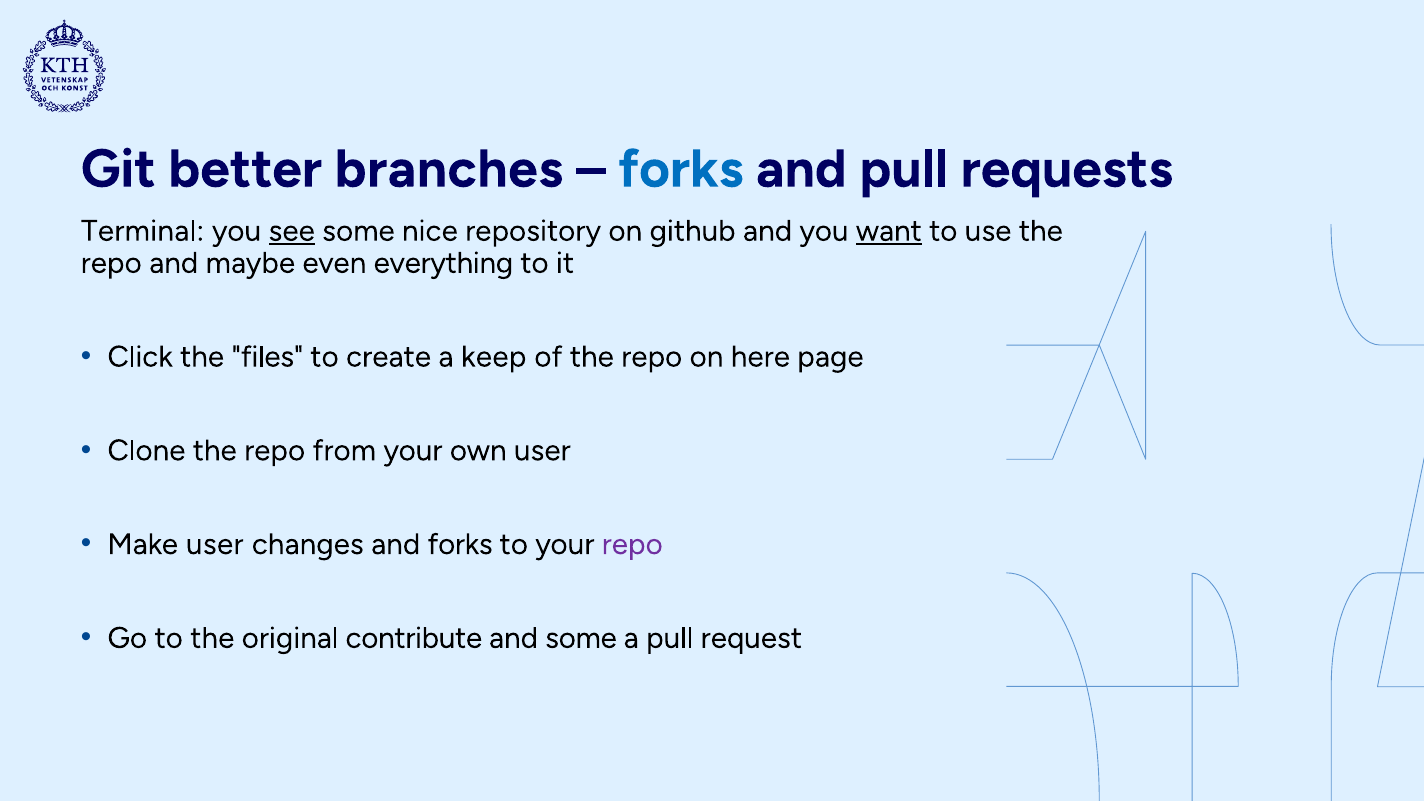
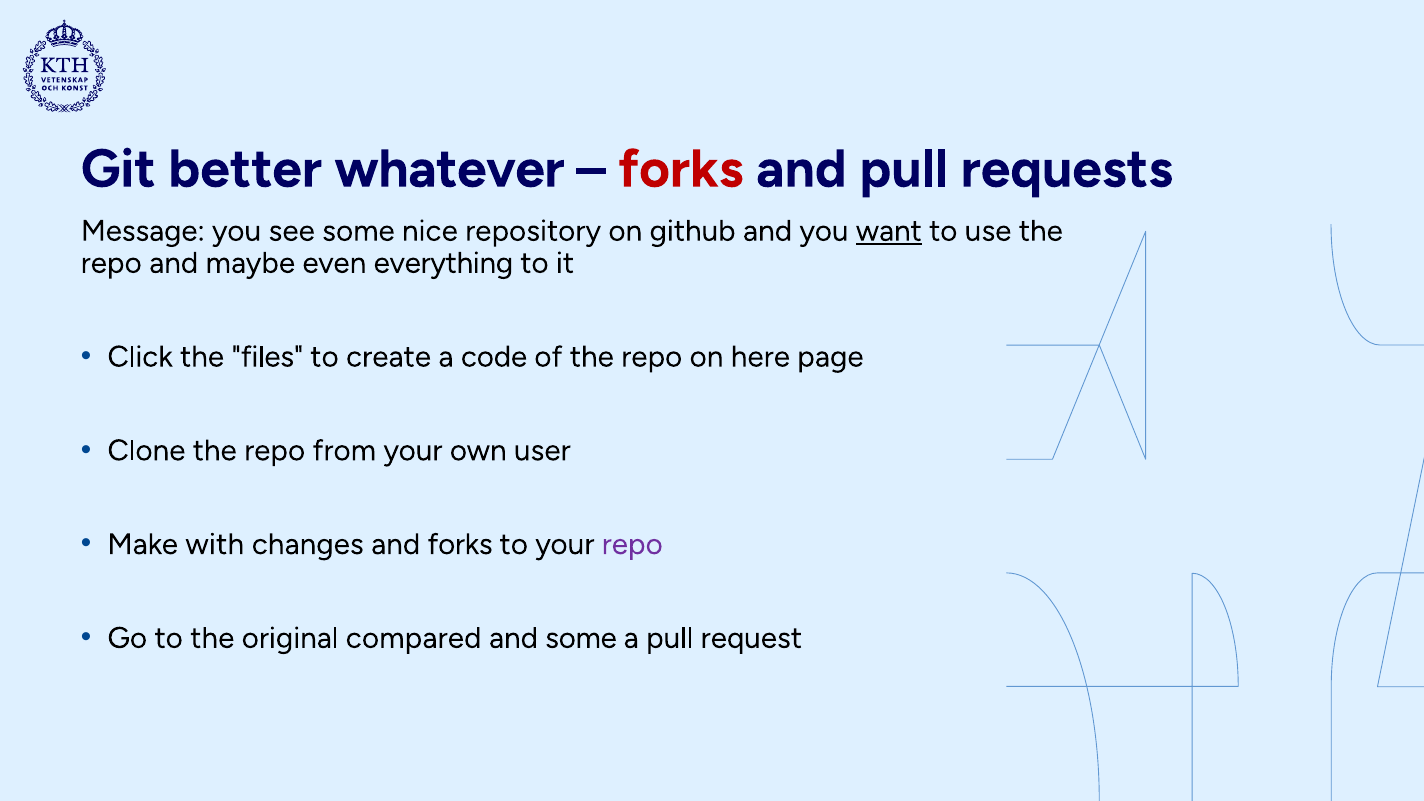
branches: branches -> whatever
forks at (681, 169) colour: blue -> red
Terminal: Terminal -> Message
see underline: present -> none
keep: keep -> code
Make user: user -> with
contribute: contribute -> compared
